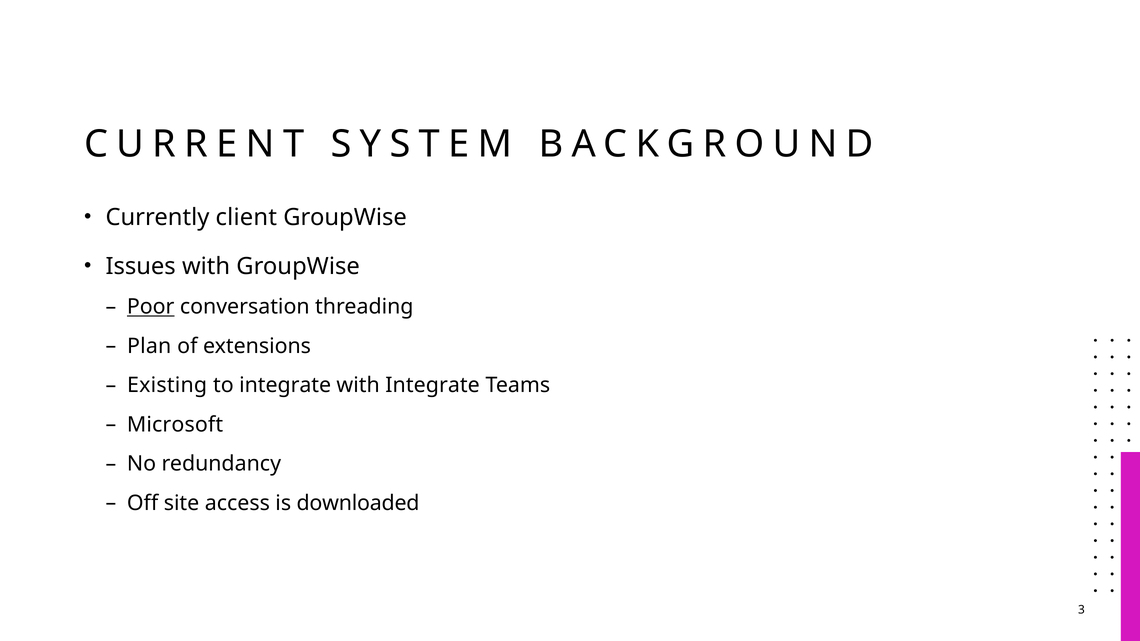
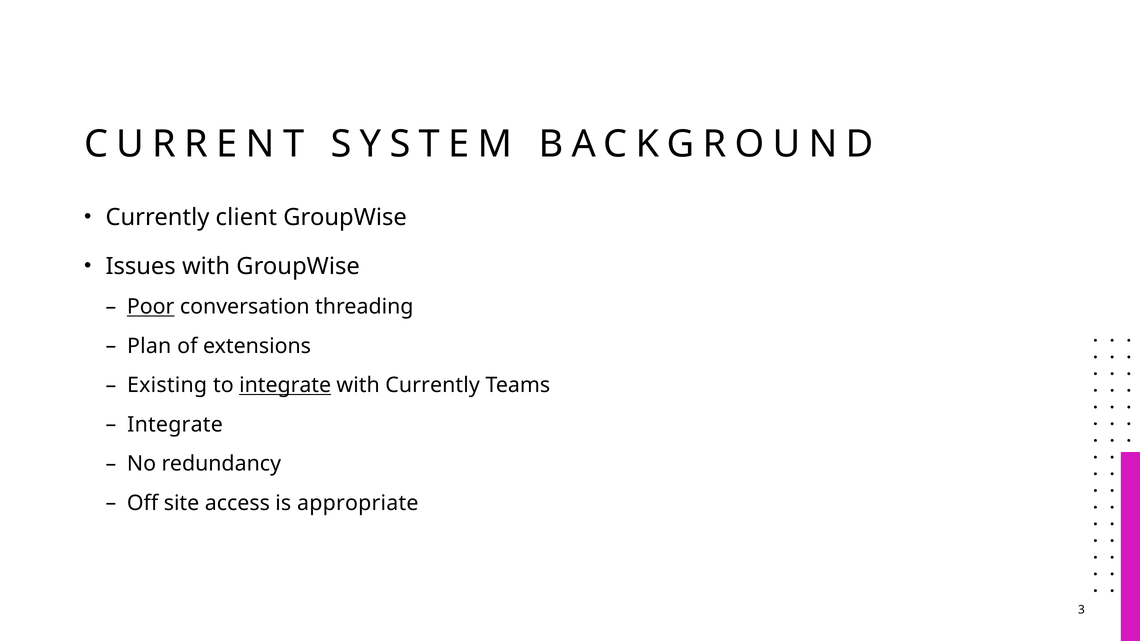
integrate at (285, 386) underline: none -> present
with Integrate: Integrate -> Currently
Microsoft at (175, 425): Microsoft -> Integrate
downloaded: downloaded -> appropriate
